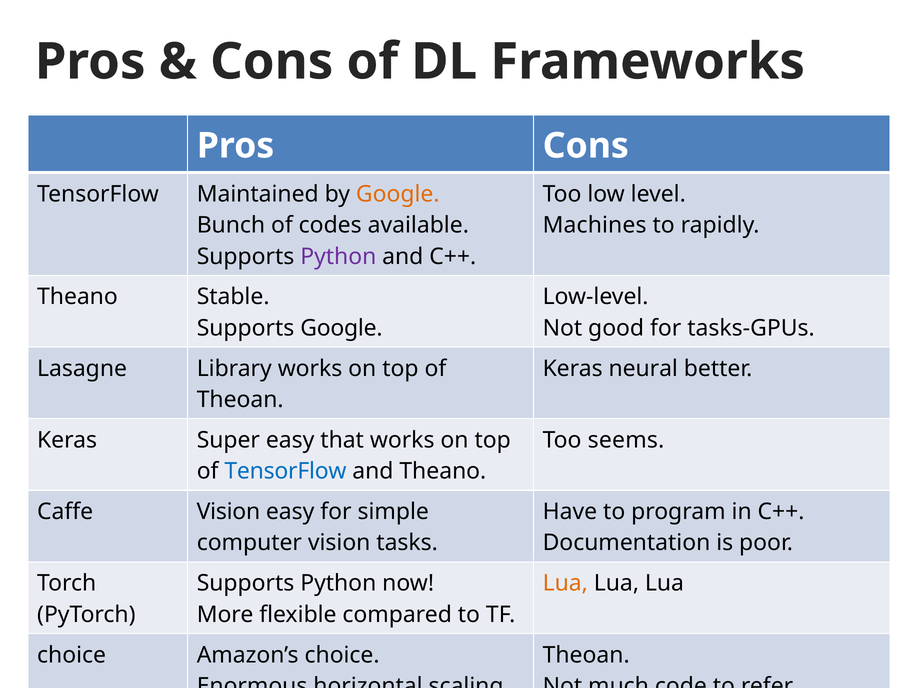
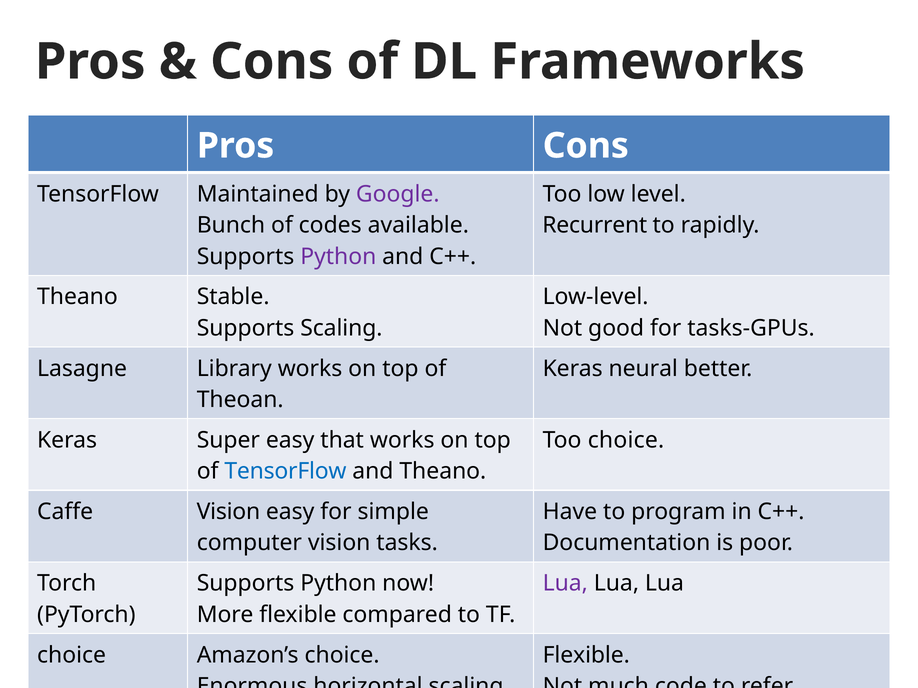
Google at (398, 194) colour: orange -> purple
Machines: Machines -> Recurrent
Supports Google: Google -> Scaling
Too seems: seems -> choice
Lua at (565, 584) colour: orange -> purple
Theoan at (586, 655): Theoan -> Flexible
